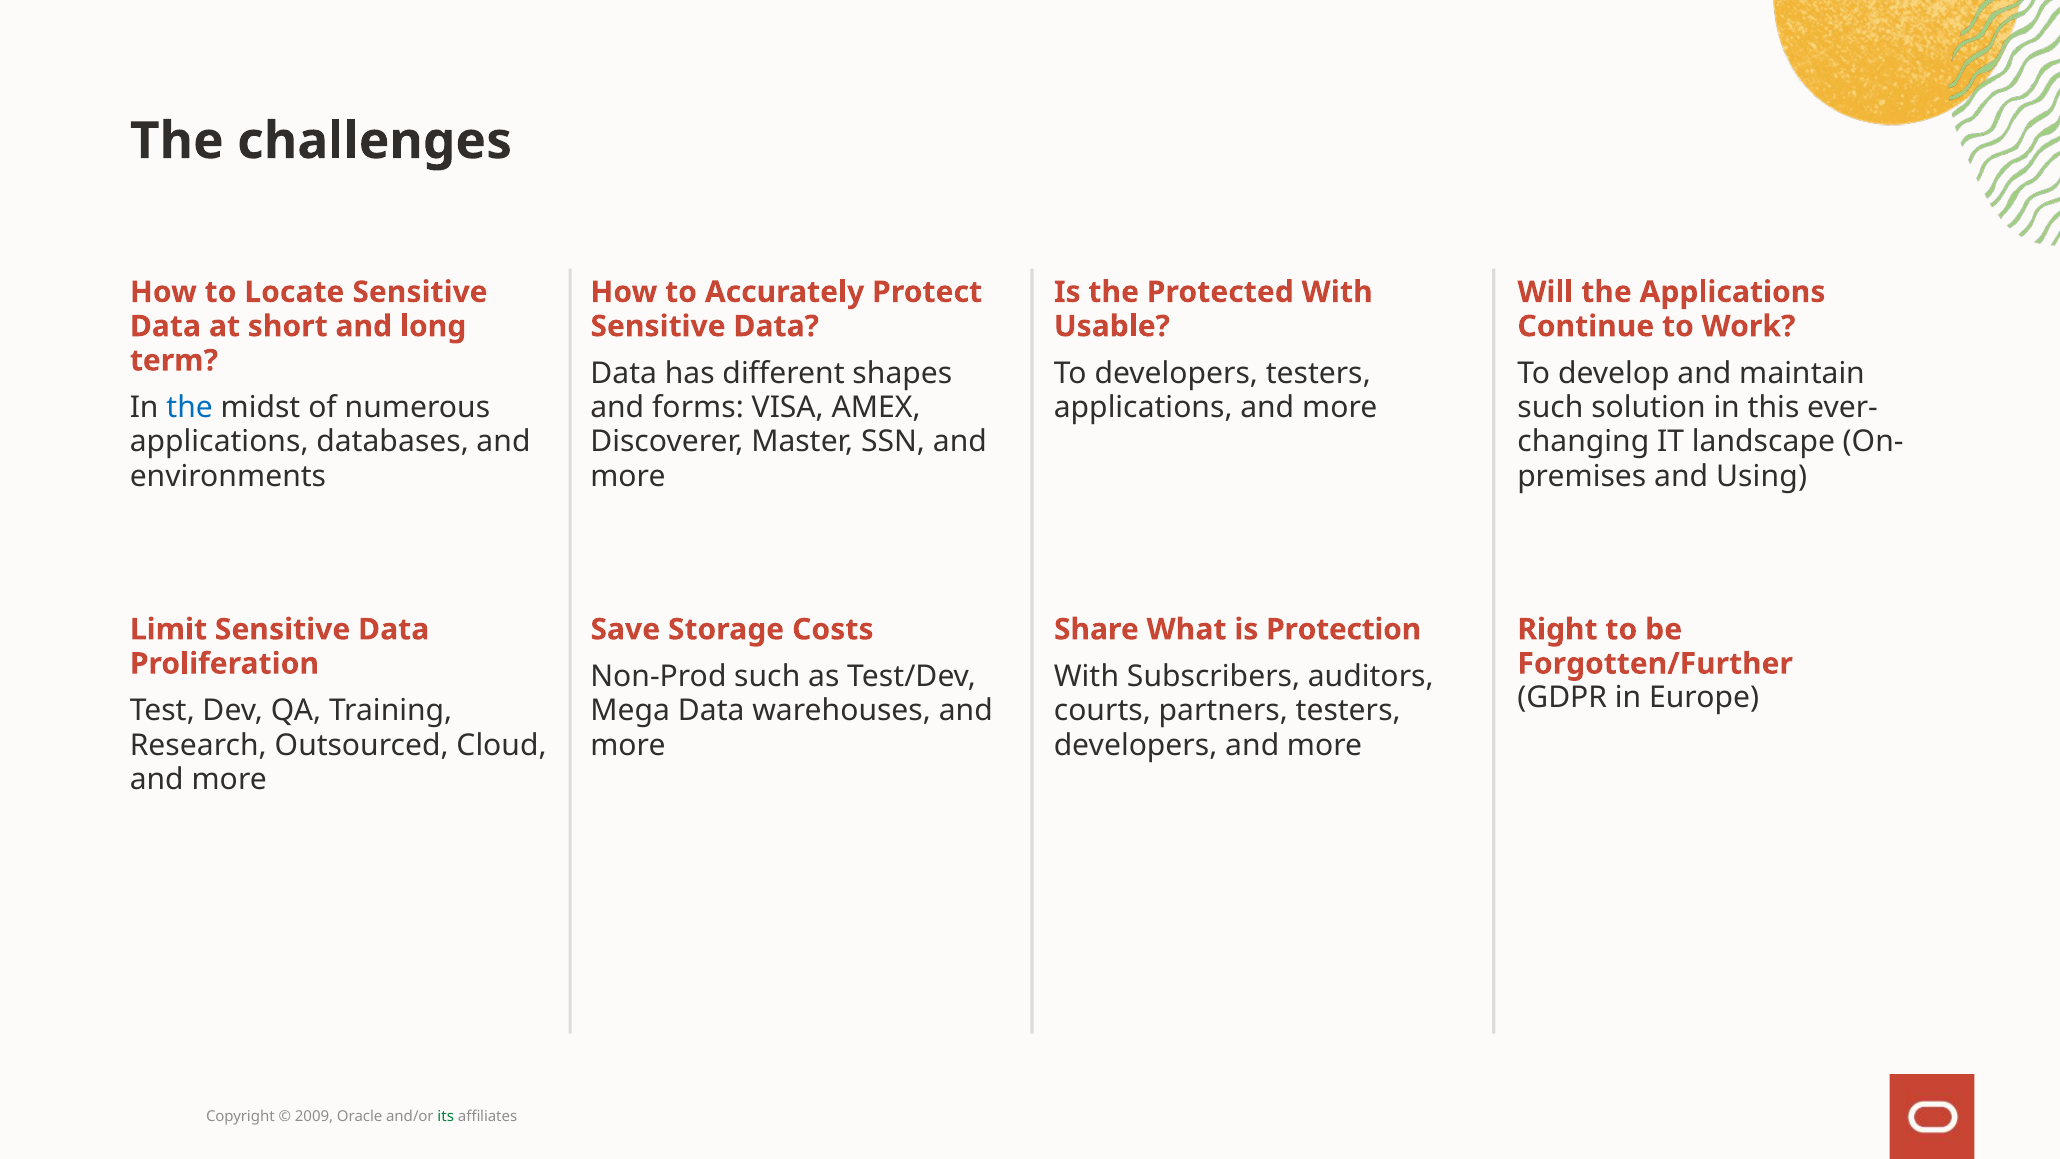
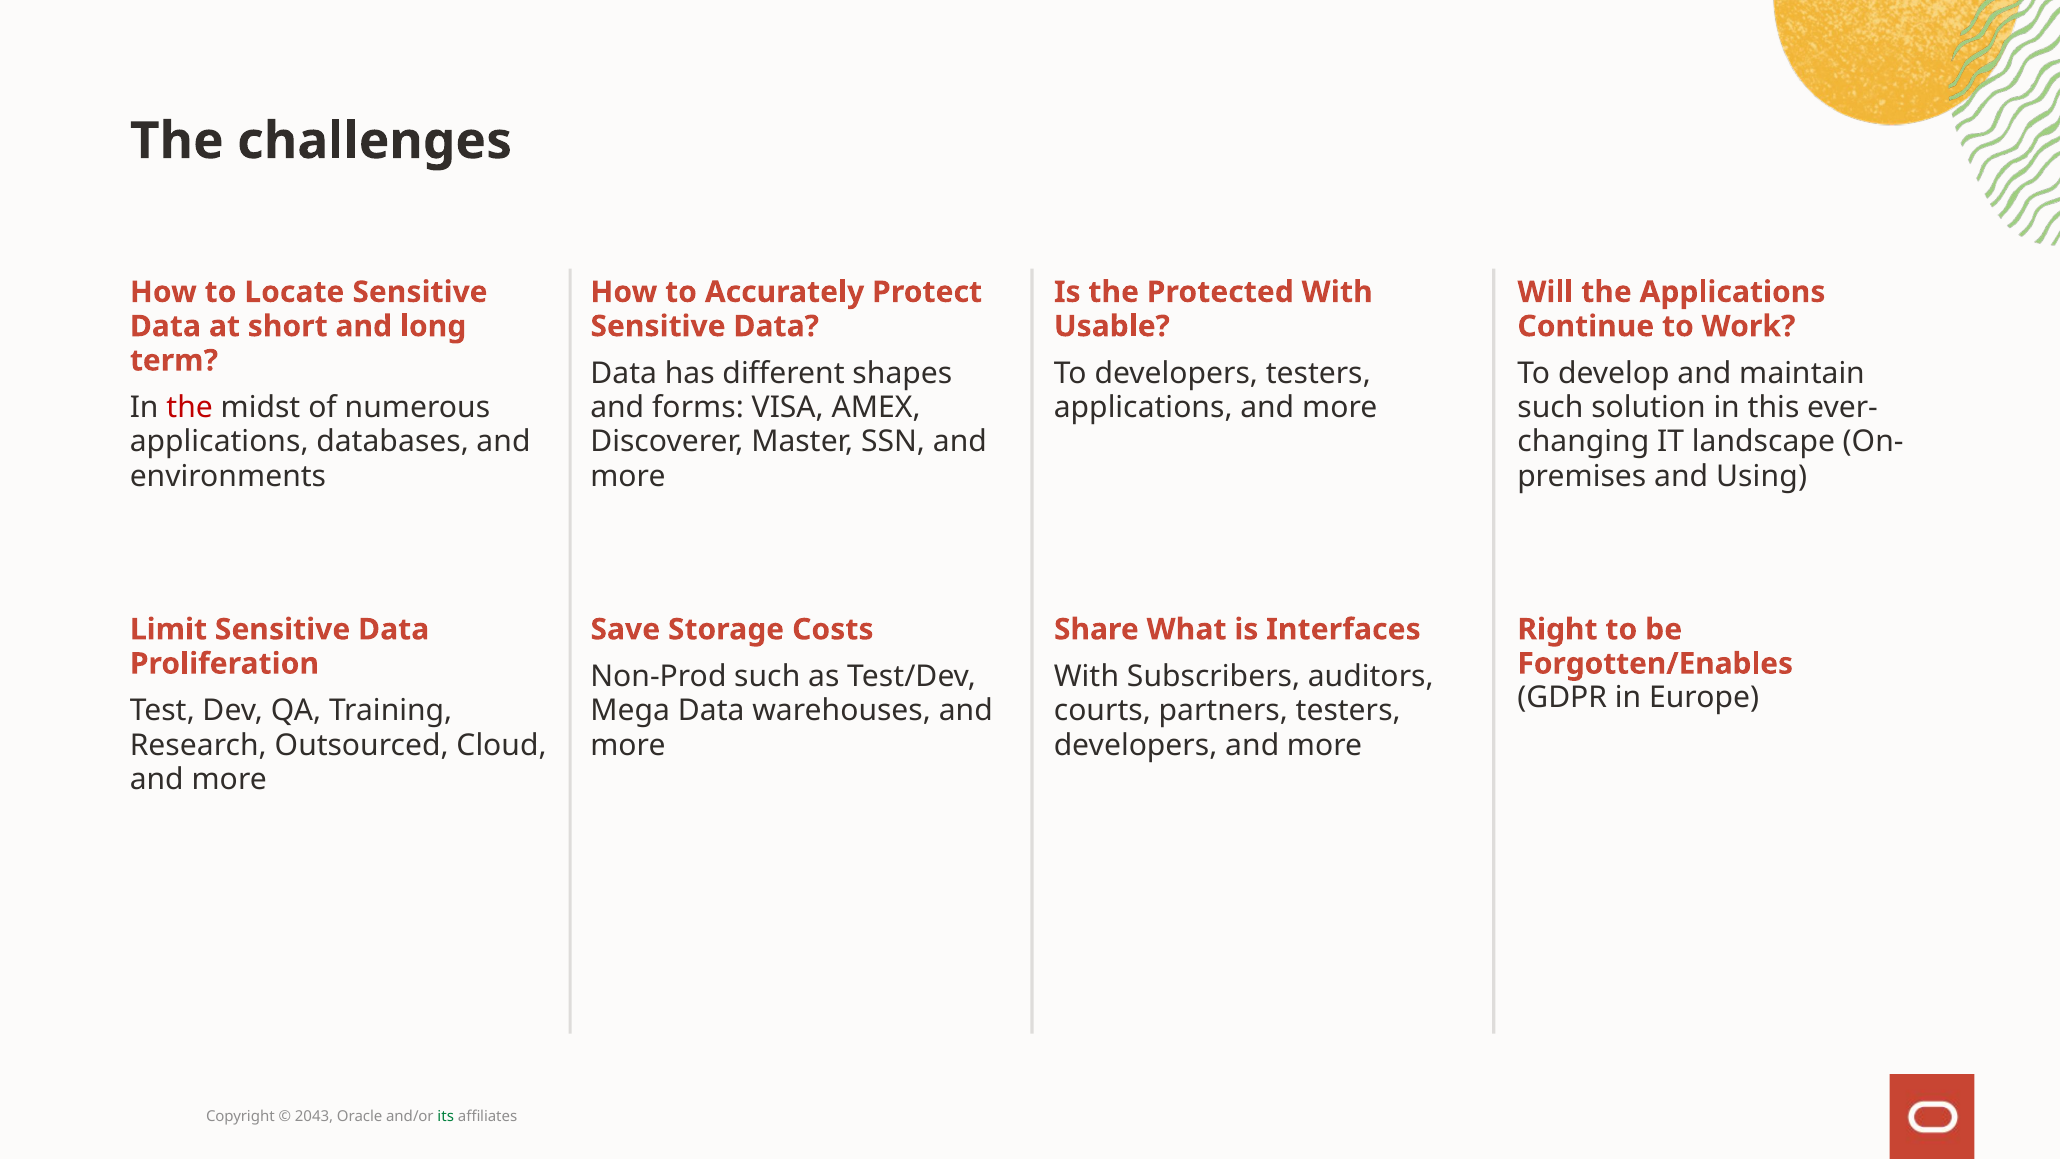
the at (190, 408) colour: blue -> red
Protection: Protection -> Interfaces
Forgotten/Further: Forgotten/Further -> Forgotten/Enables
2009: 2009 -> 2043
